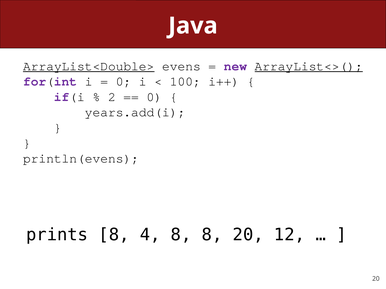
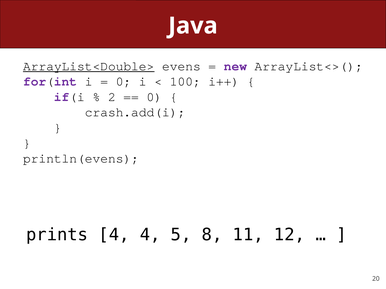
ArrayList<>( underline: present -> none
years.add(i: years.add(i -> crash.add(i
prints 8: 8 -> 4
4 8: 8 -> 5
8 20: 20 -> 11
